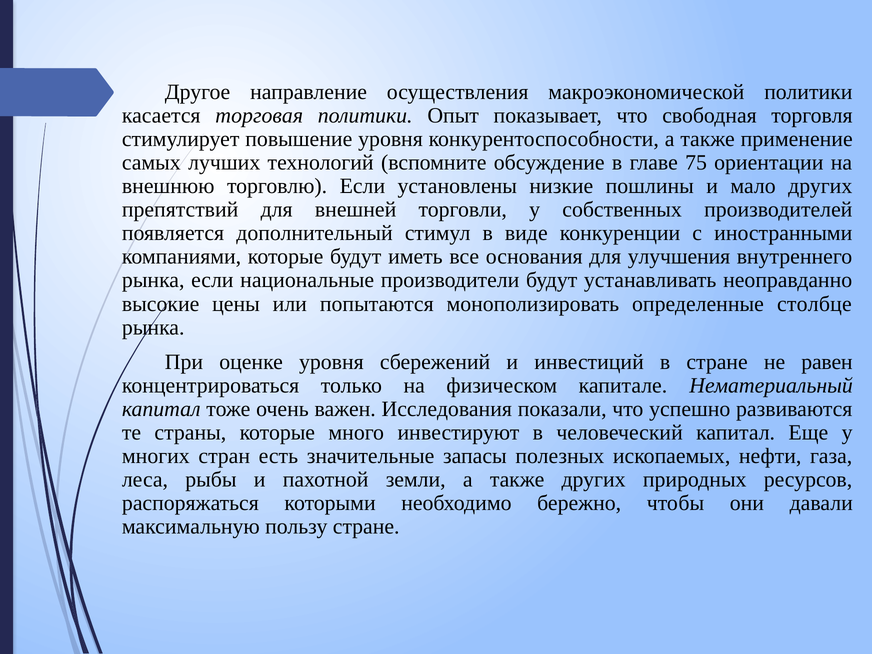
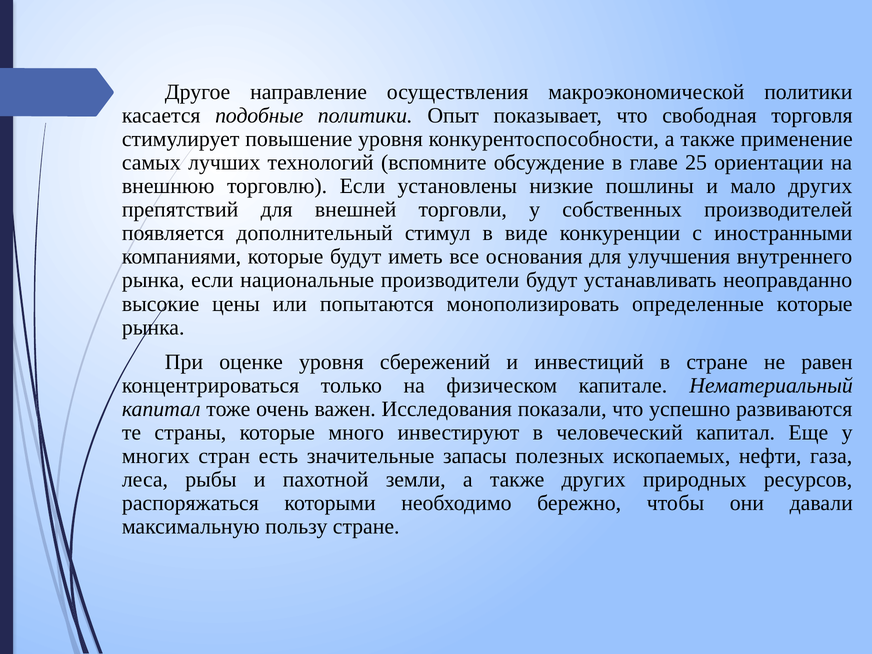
торговая: торговая -> подобные
75: 75 -> 25
определенные столбце: столбце -> которые
